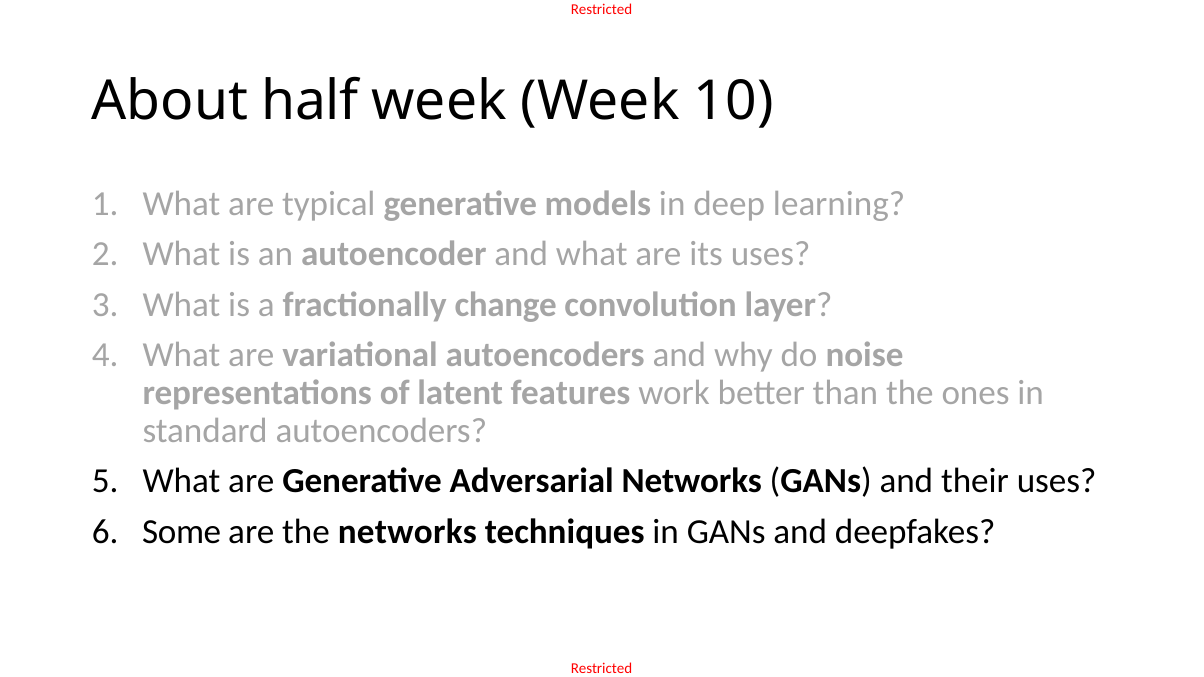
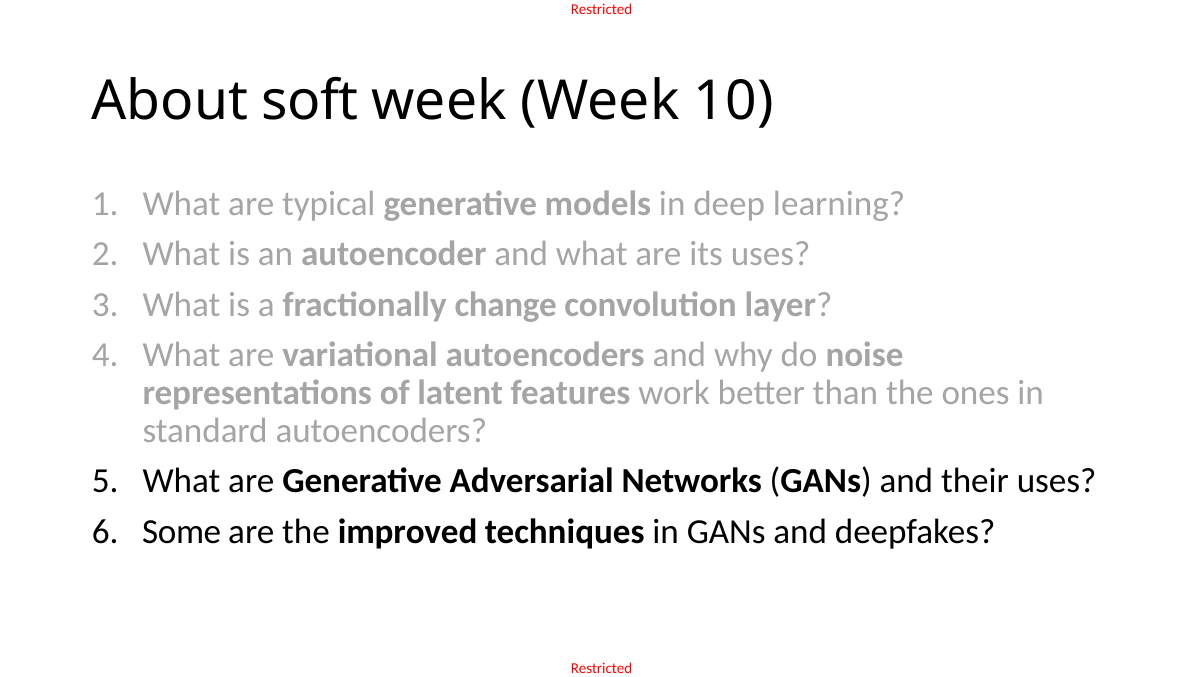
half: half -> soft
the networks: networks -> improved
